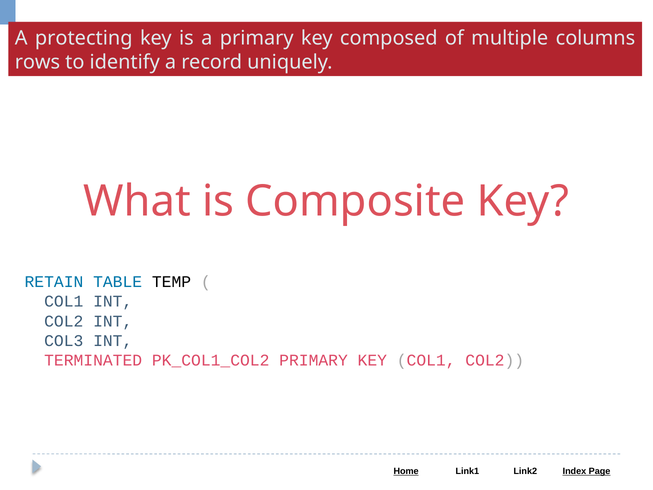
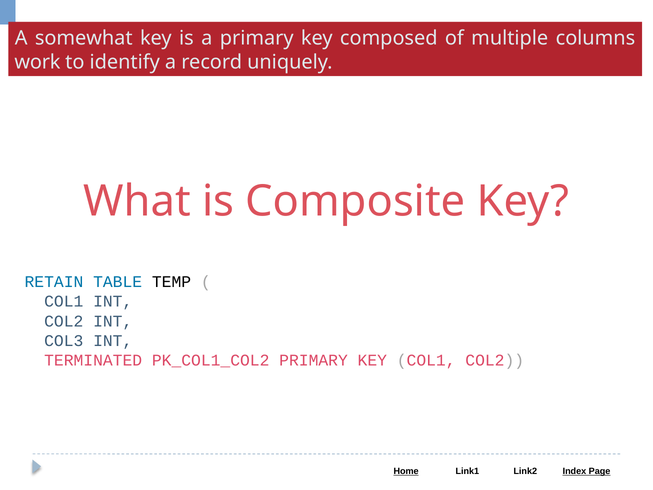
protecting: protecting -> somewhat
rows: rows -> work
